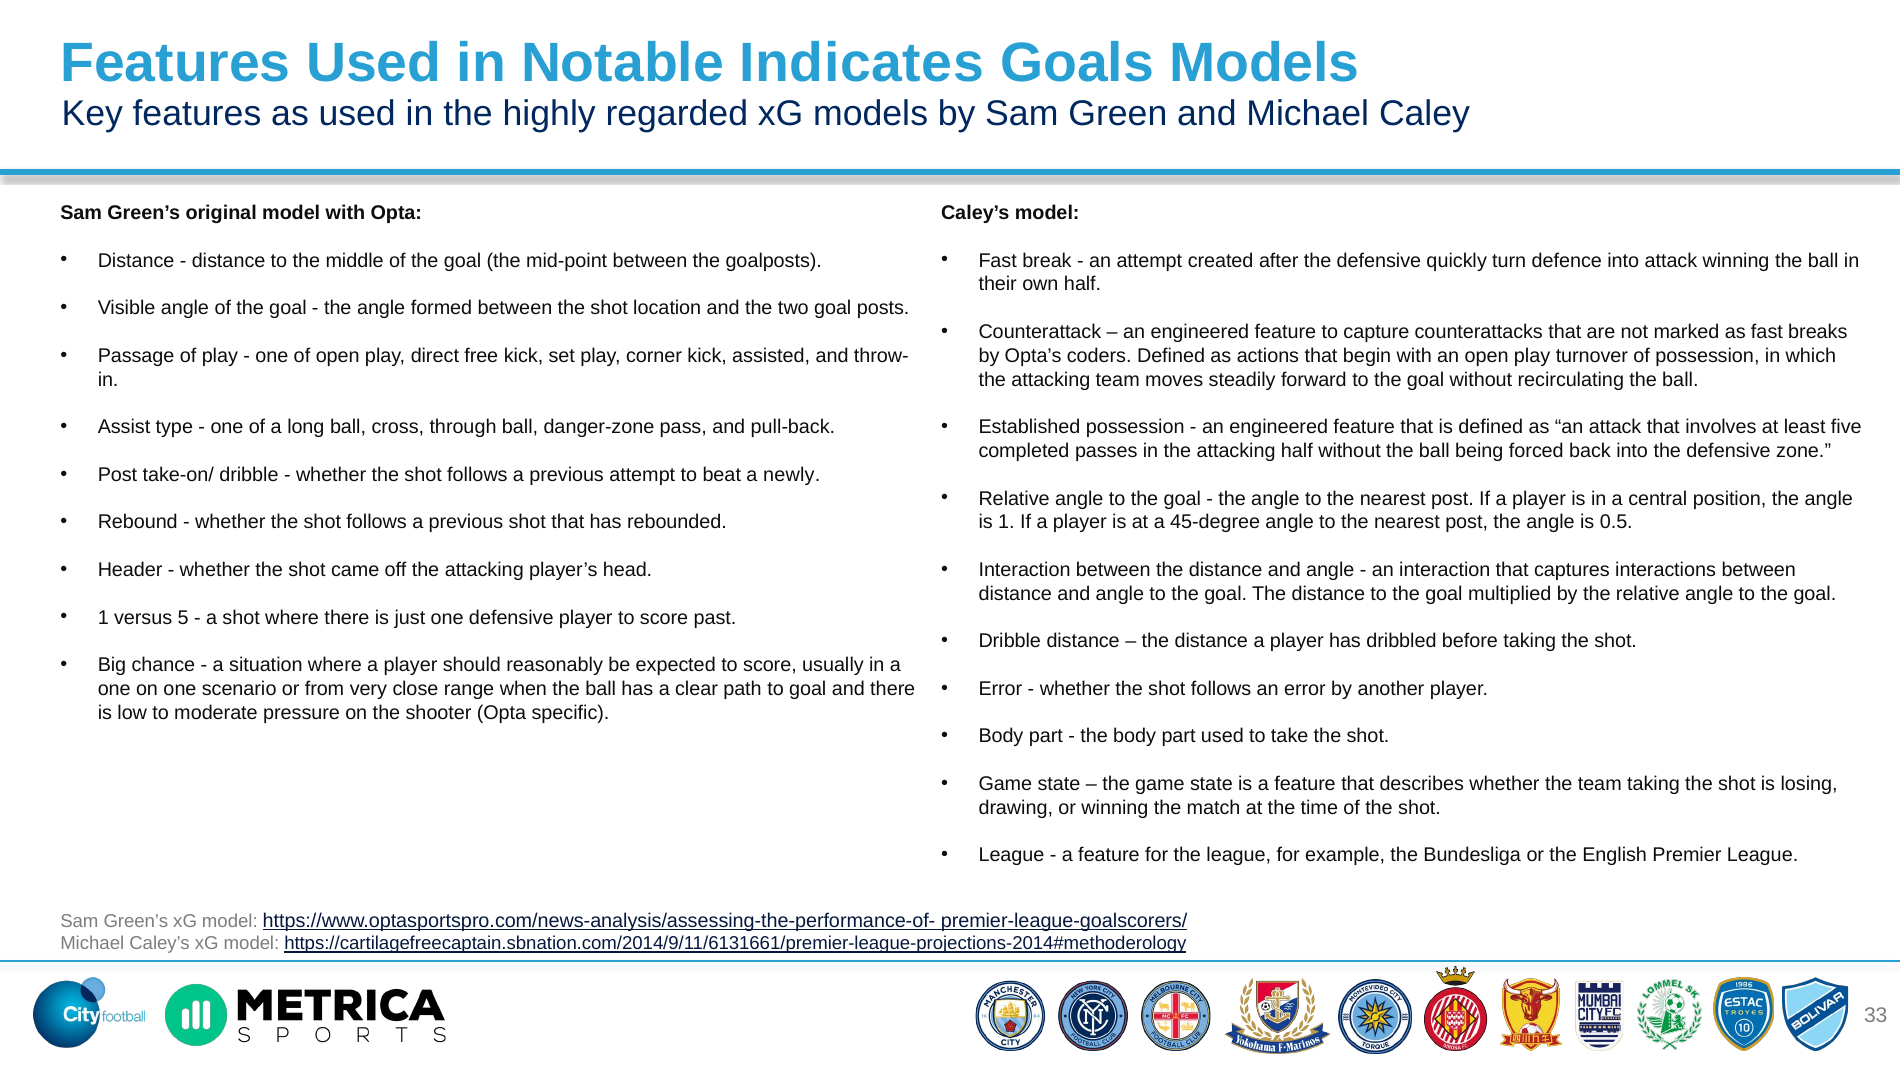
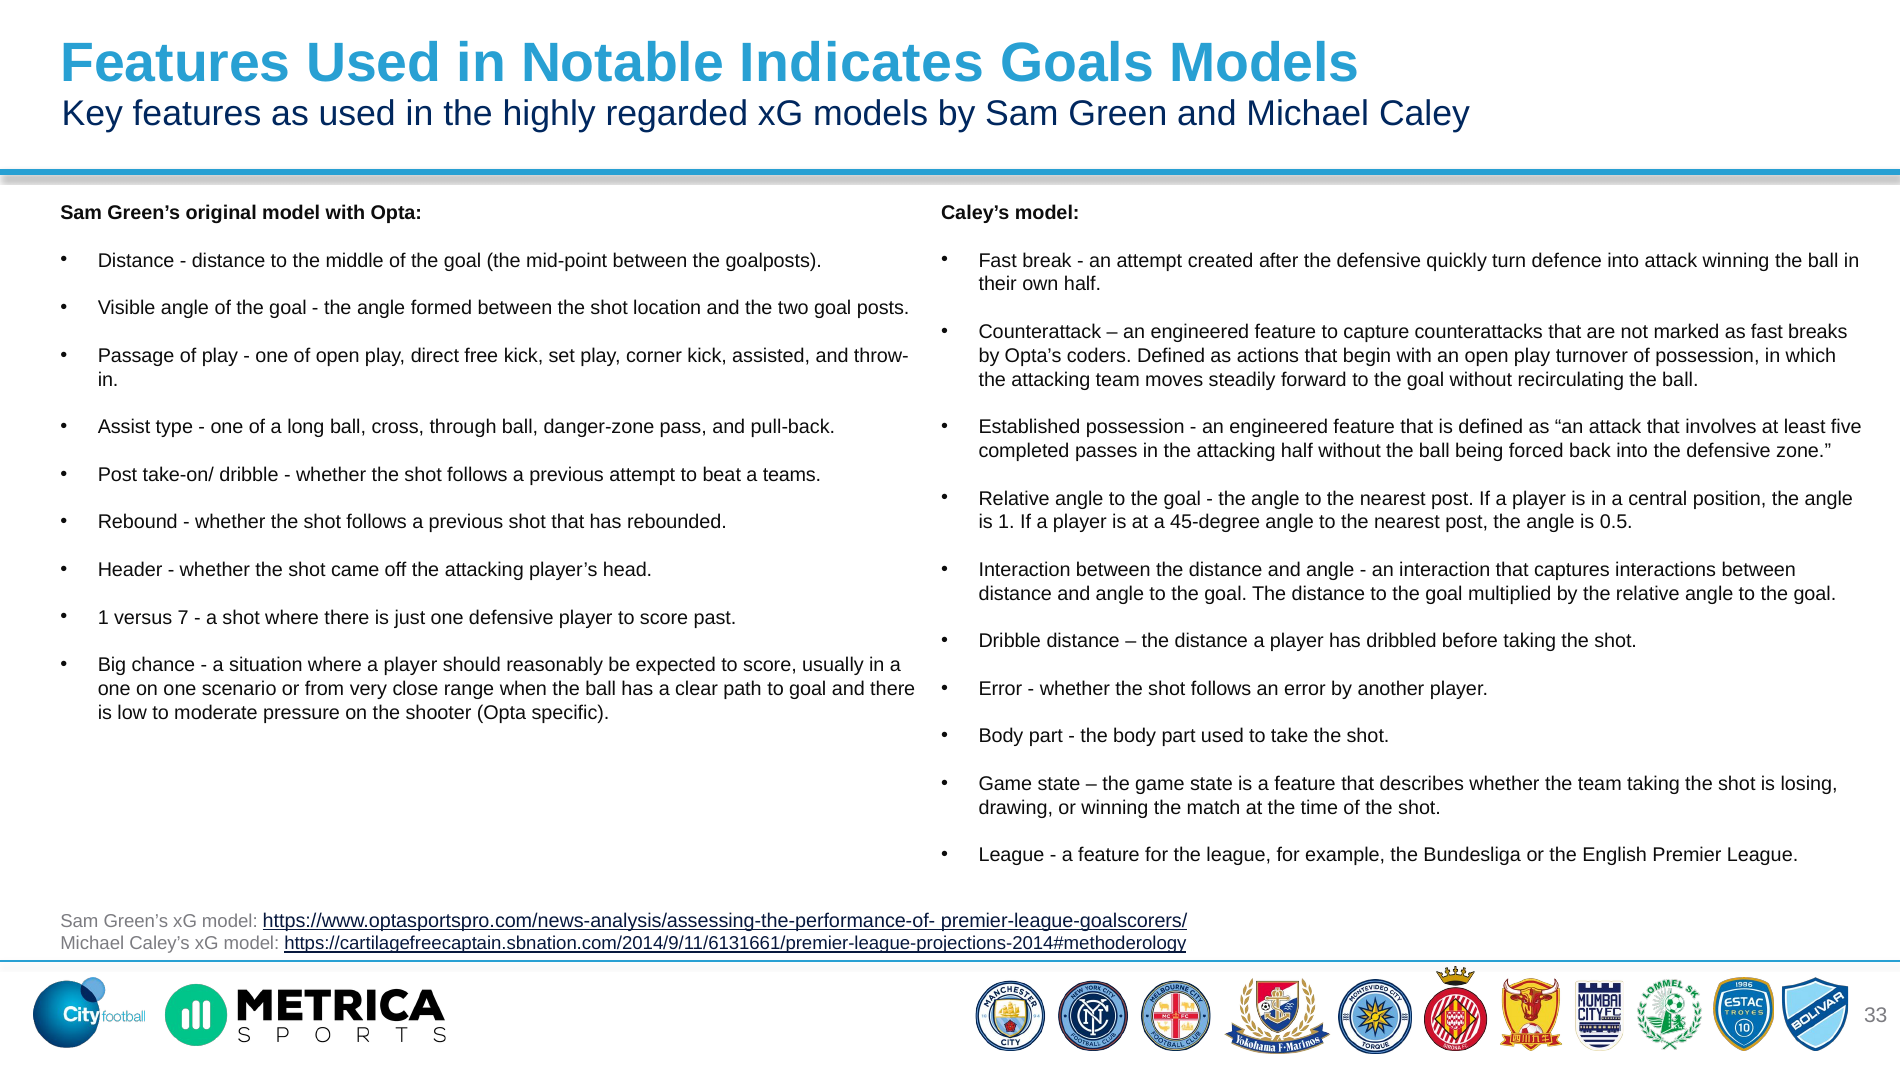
newly: newly -> teams
5: 5 -> 7
